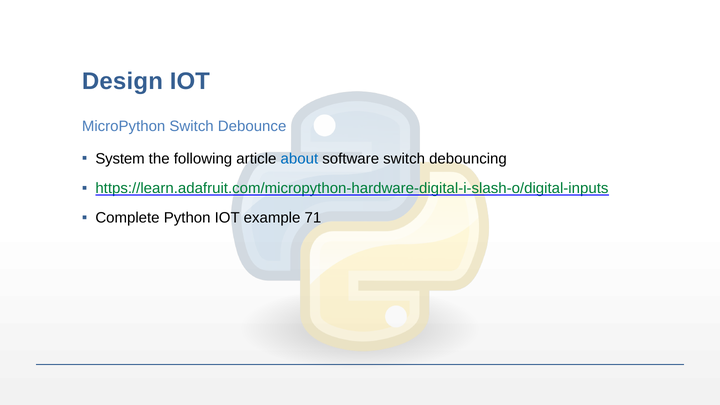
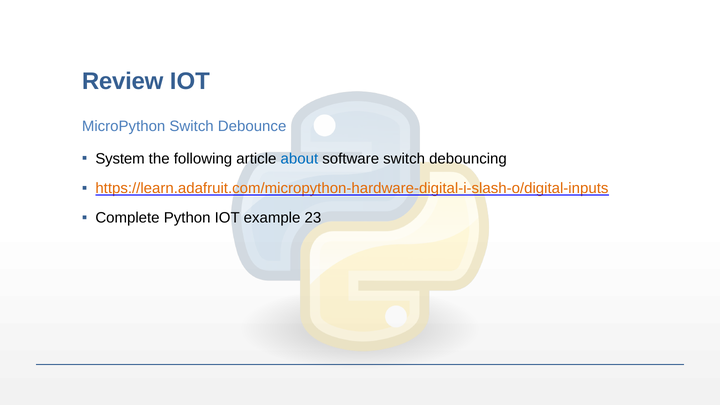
Design: Design -> Review
https://learn.adafruit.com/micropython-hardware-digital-i-slash-o/digital-inputs colour: green -> orange
71: 71 -> 23
